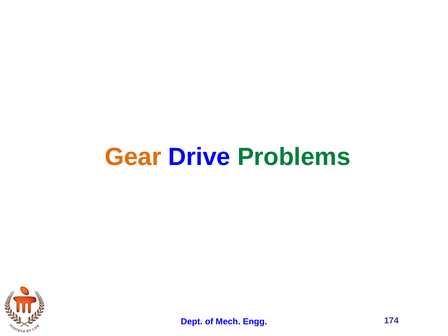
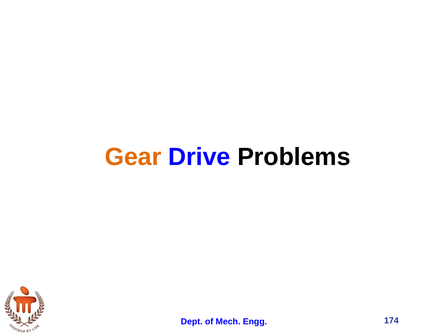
Problems colour: green -> black
